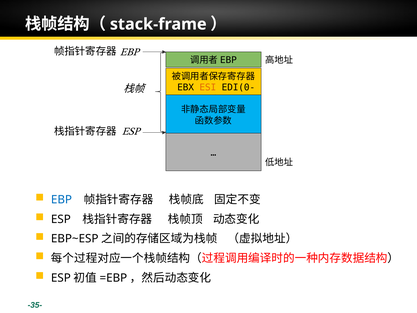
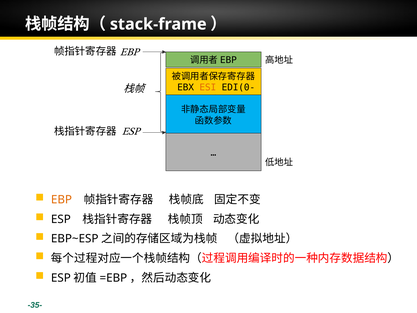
EBP at (61, 199) colour: blue -> orange
